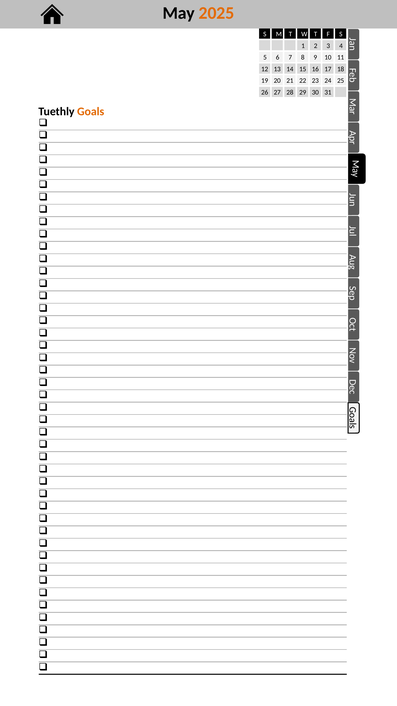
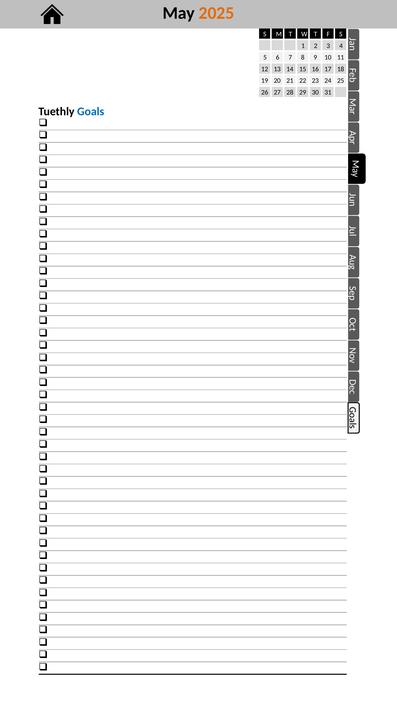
Goals colour: orange -> blue
